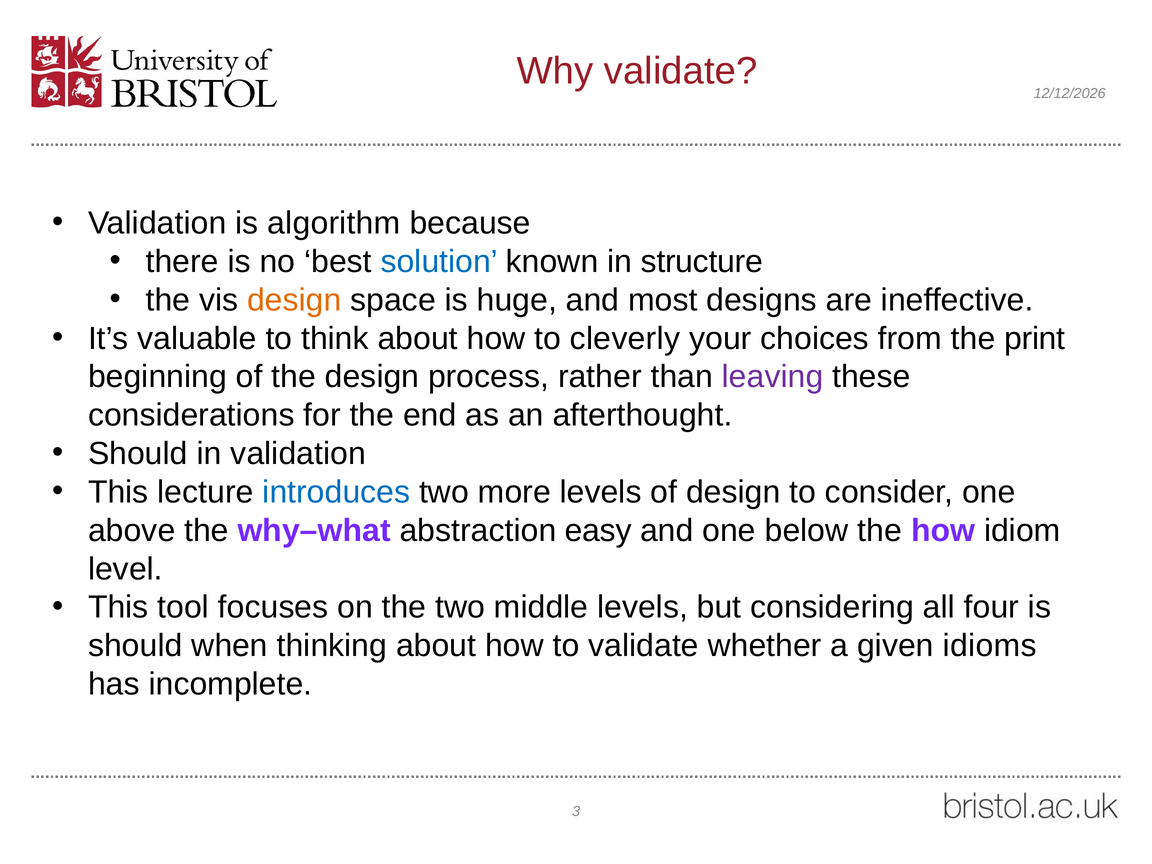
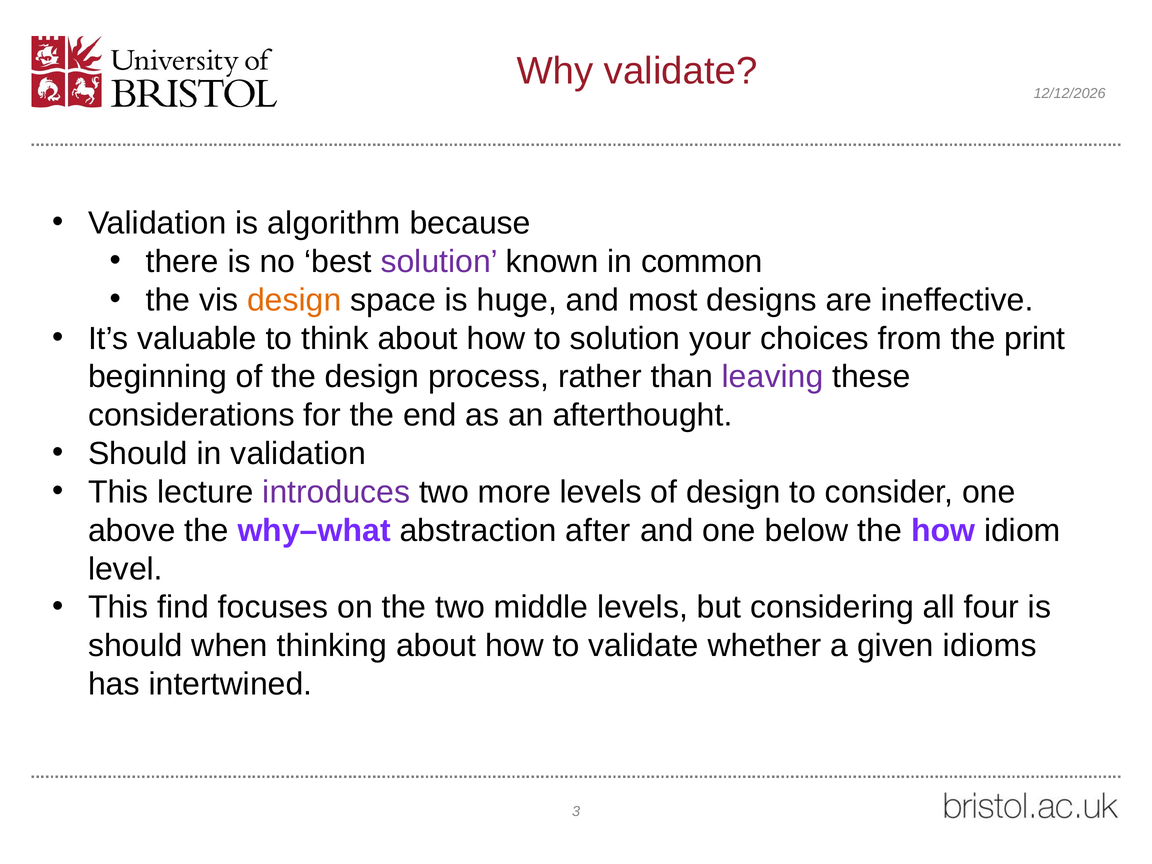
solution at (439, 262) colour: blue -> purple
structure: structure -> common
to cleverly: cleverly -> solution
introduces colour: blue -> purple
easy: easy -> after
tool: tool -> find
incomplete: incomplete -> intertwined
